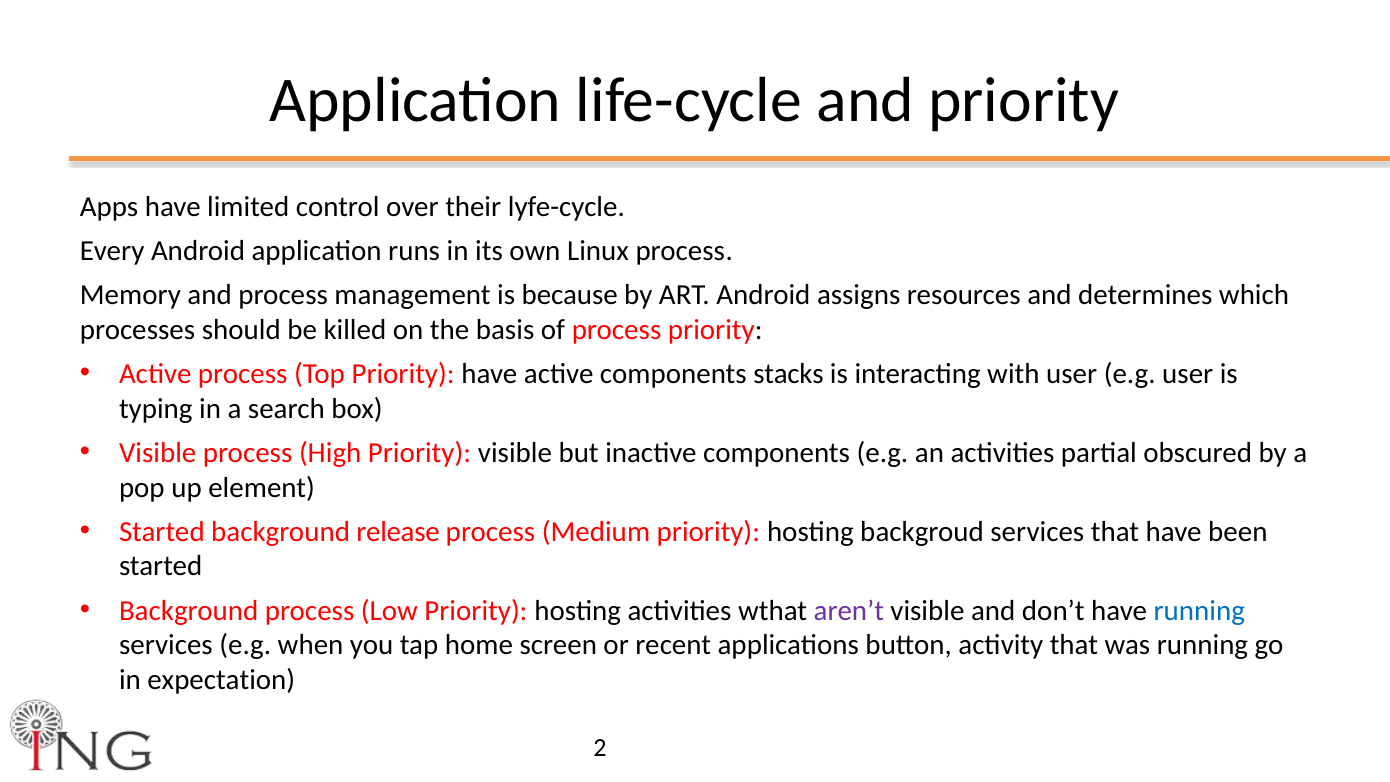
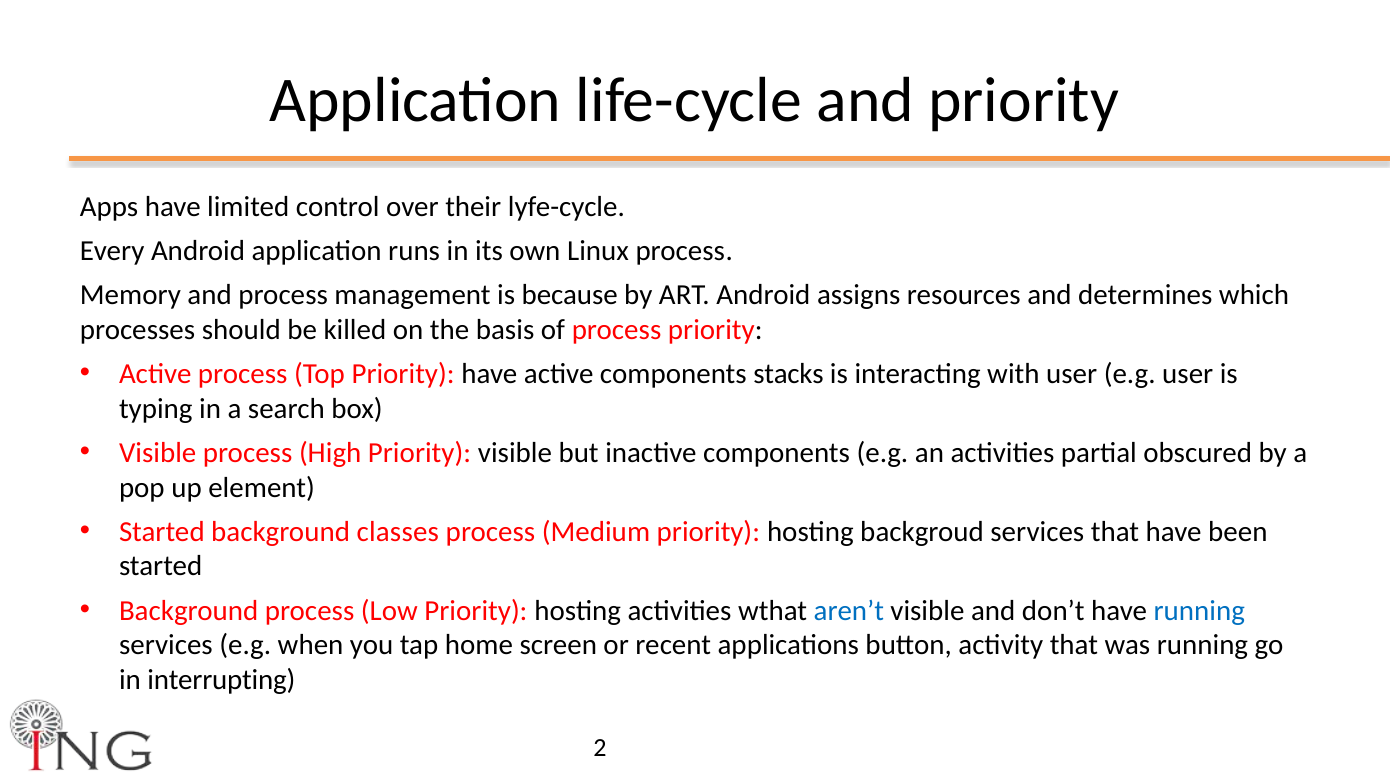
release: release -> classes
aren’t colour: purple -> blue
expectation: expectation -> interrupting
